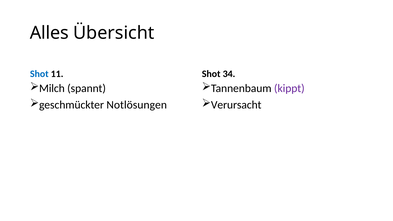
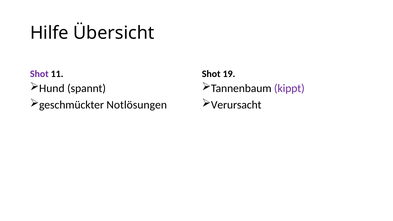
Alles: Alles -> Hilfe
Shot at (39, 74) colour: blue -> purple
34: 34 -> 19
Milch: Milch -> Hund
